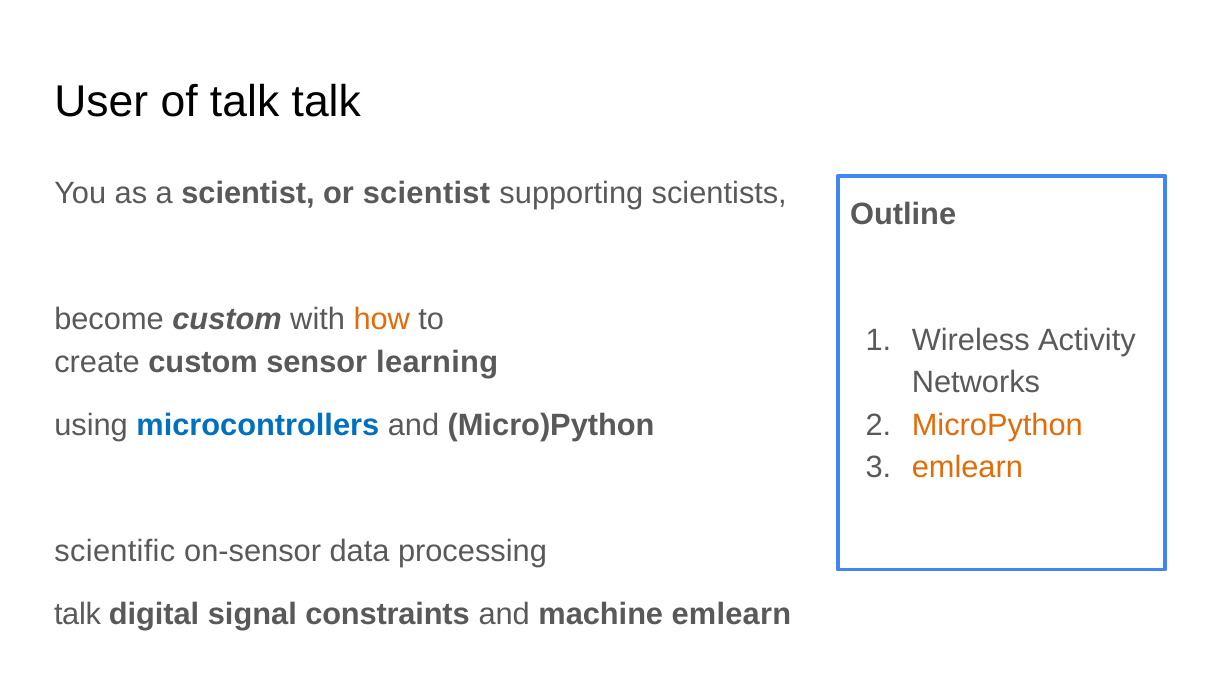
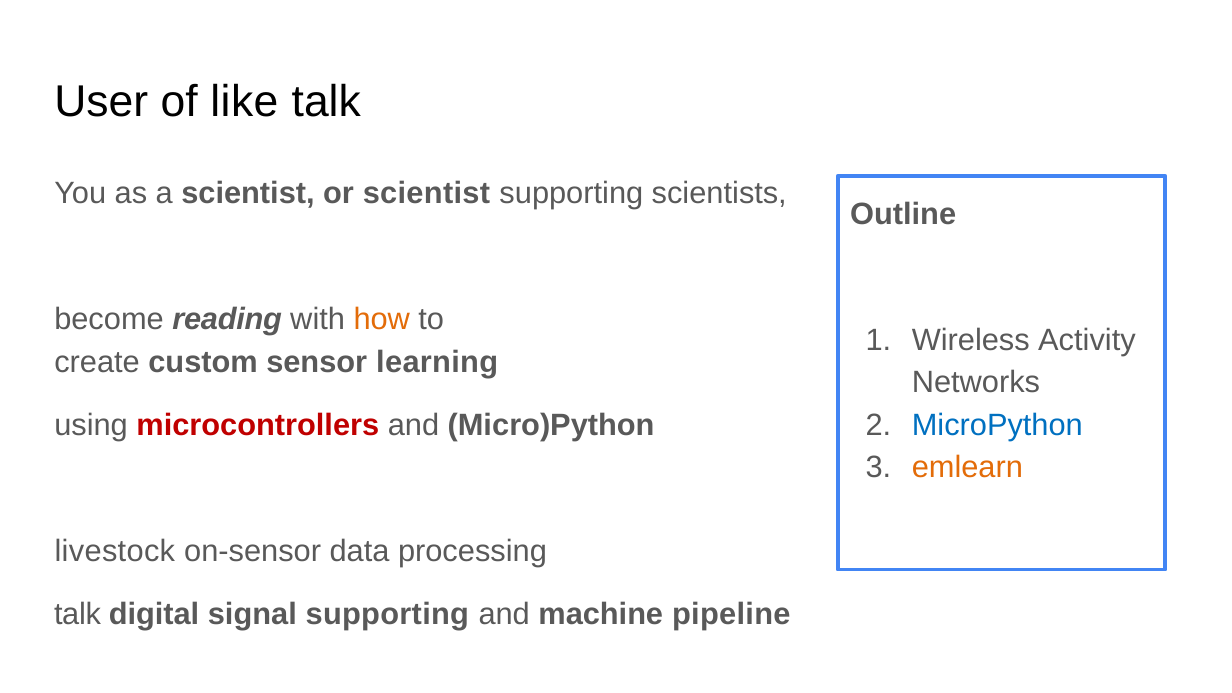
of talk: talk -> like
become custom: custom -> reading
microcontrollers colour: blue -> red
MicroPython colour: orange -> blue
scientific: scientific -> livestock
signal constraints: constraints -> supporting
machine emlearn: emlearn -> pipeline
